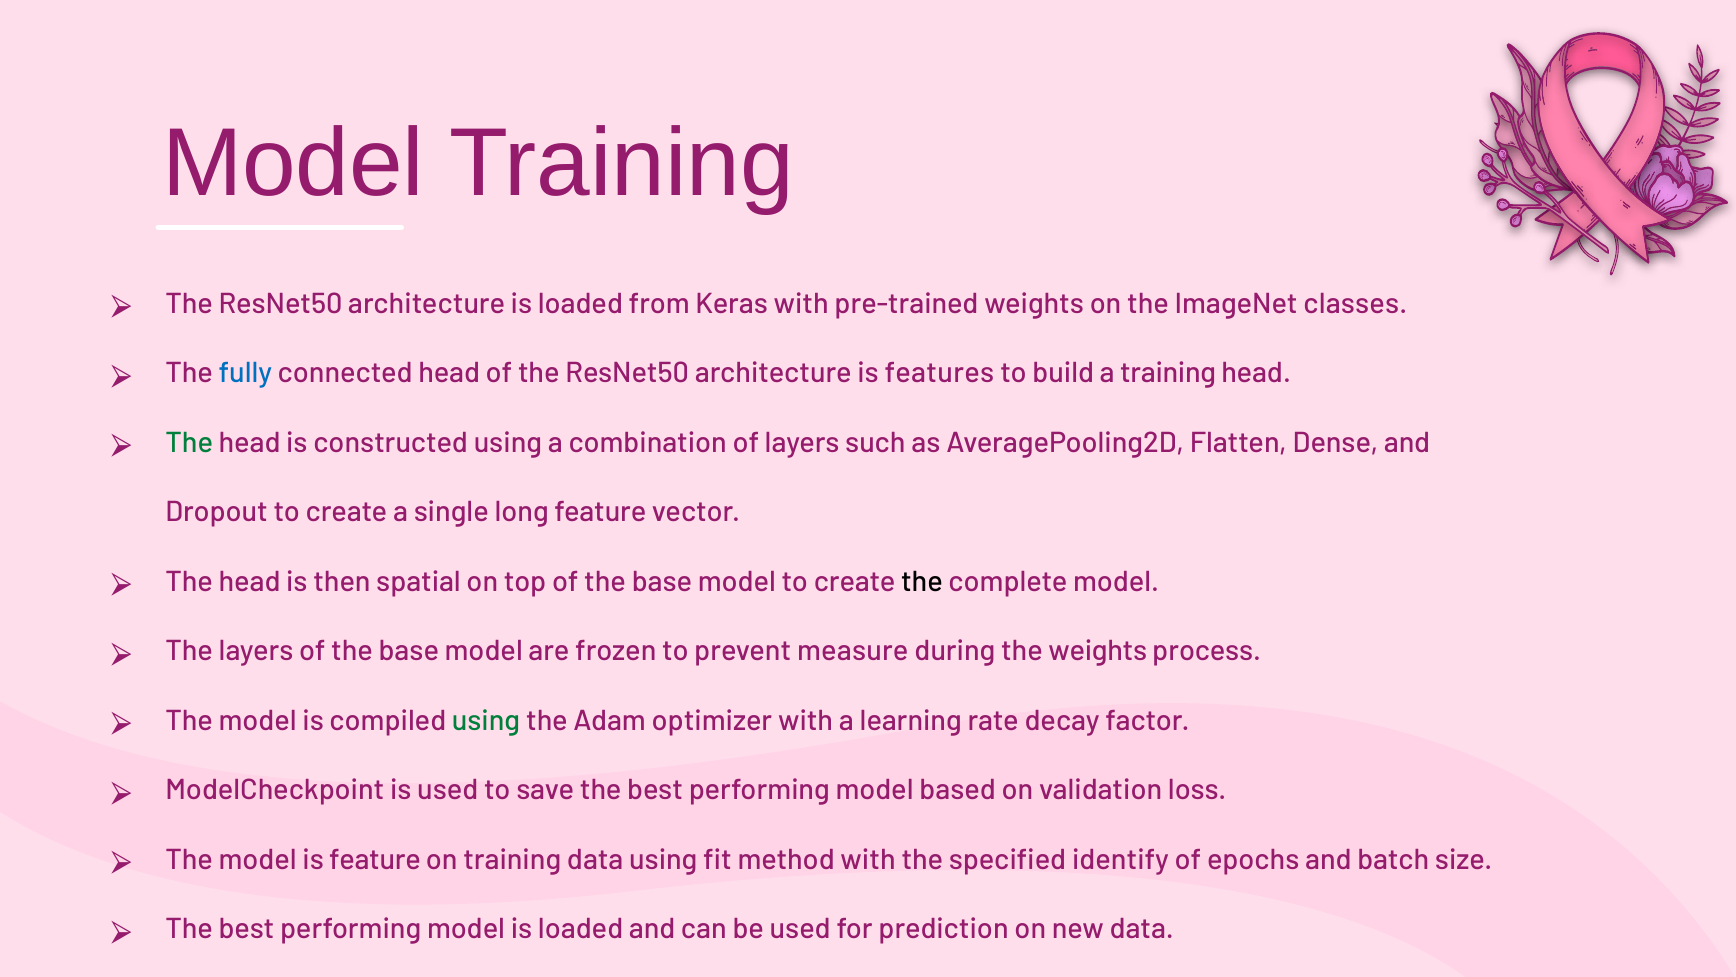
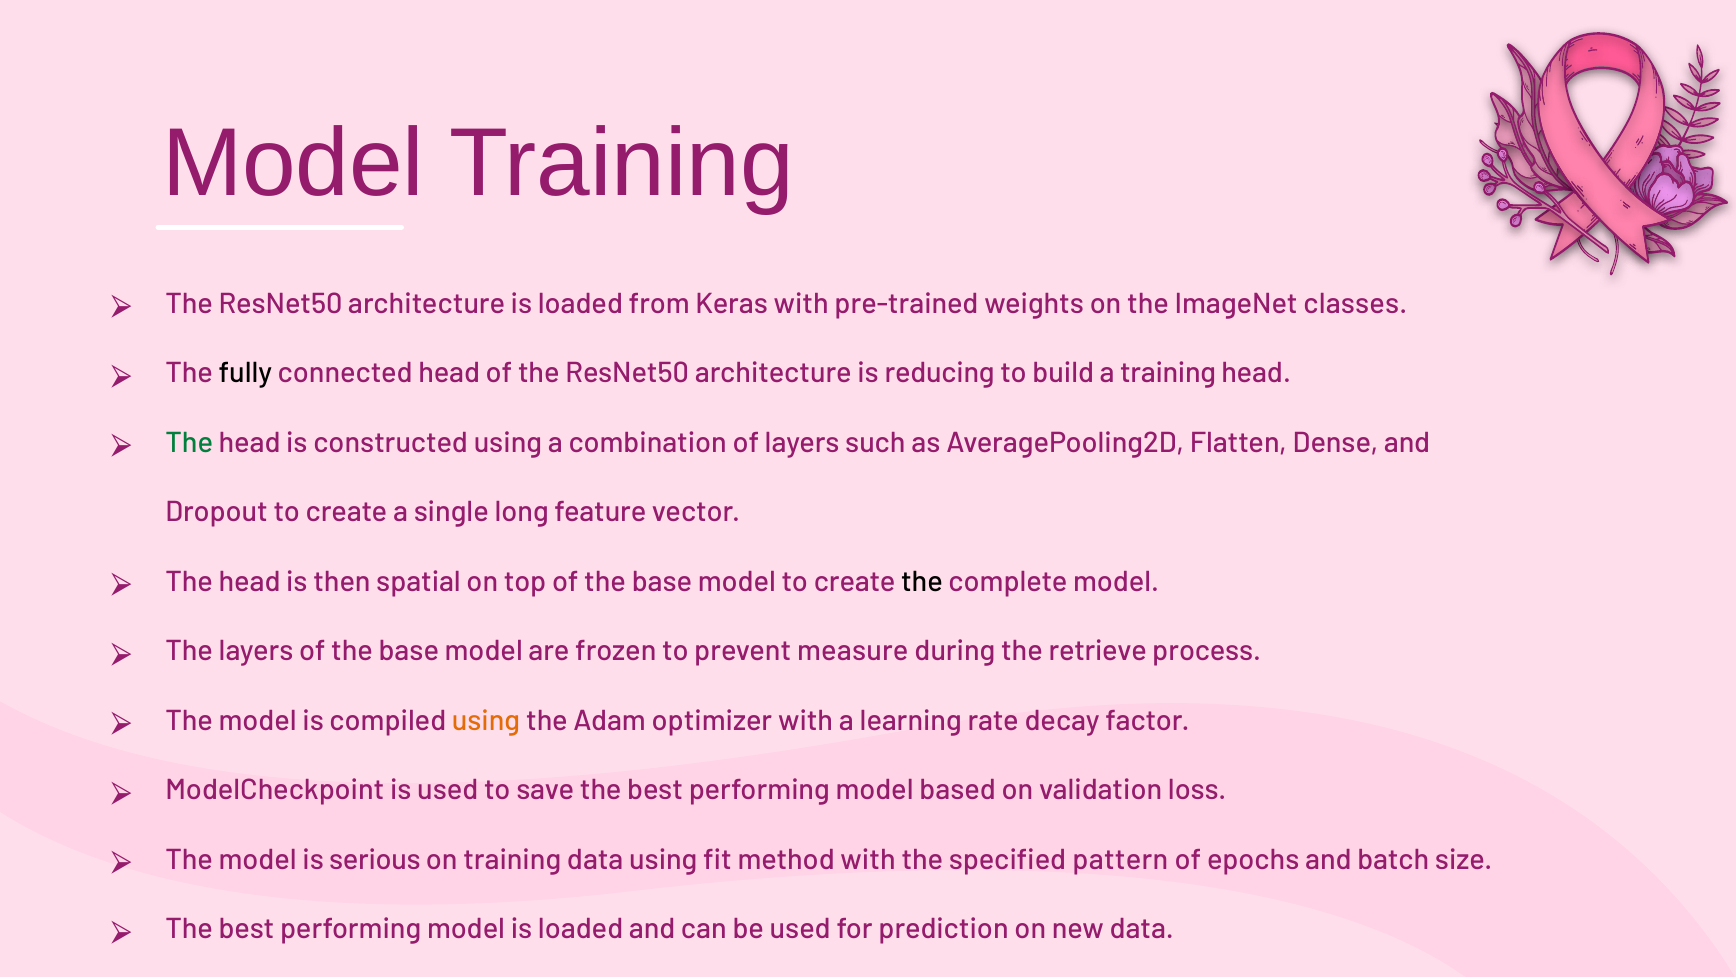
fully colour: blue -> black
features: features -> reducing
the weights: weights -> retrieve
using at (486, 720) colour: green -> orange
is feature: feature -> serious
identify: identify -> pattern
